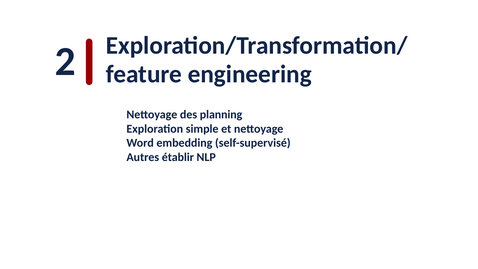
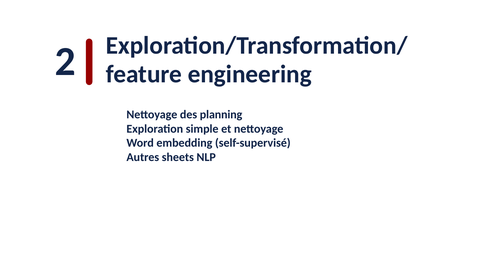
établir: établir -> sheets
